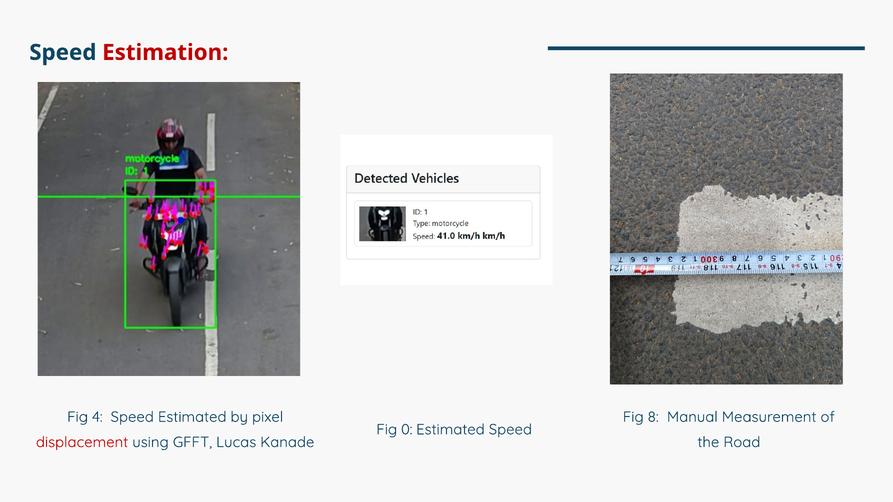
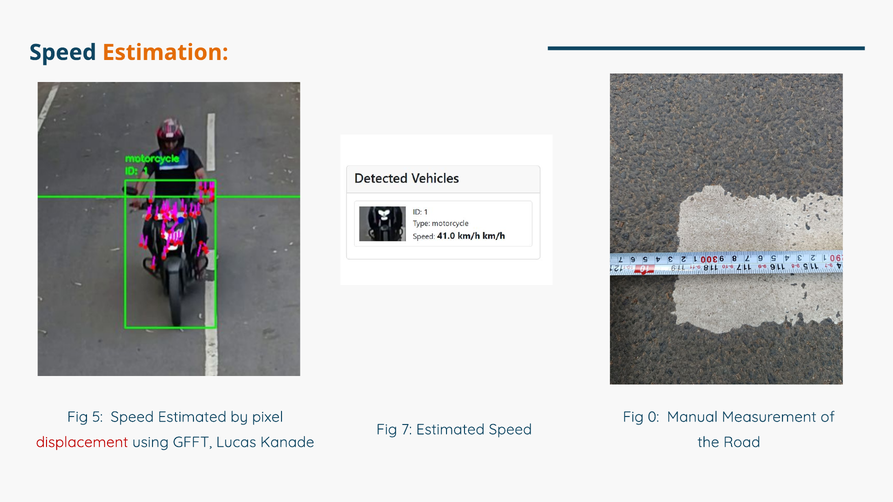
Estimation colour: red -> orange
4: 4 -> 5
8: 8 -> 0
0: 0 -> 7
